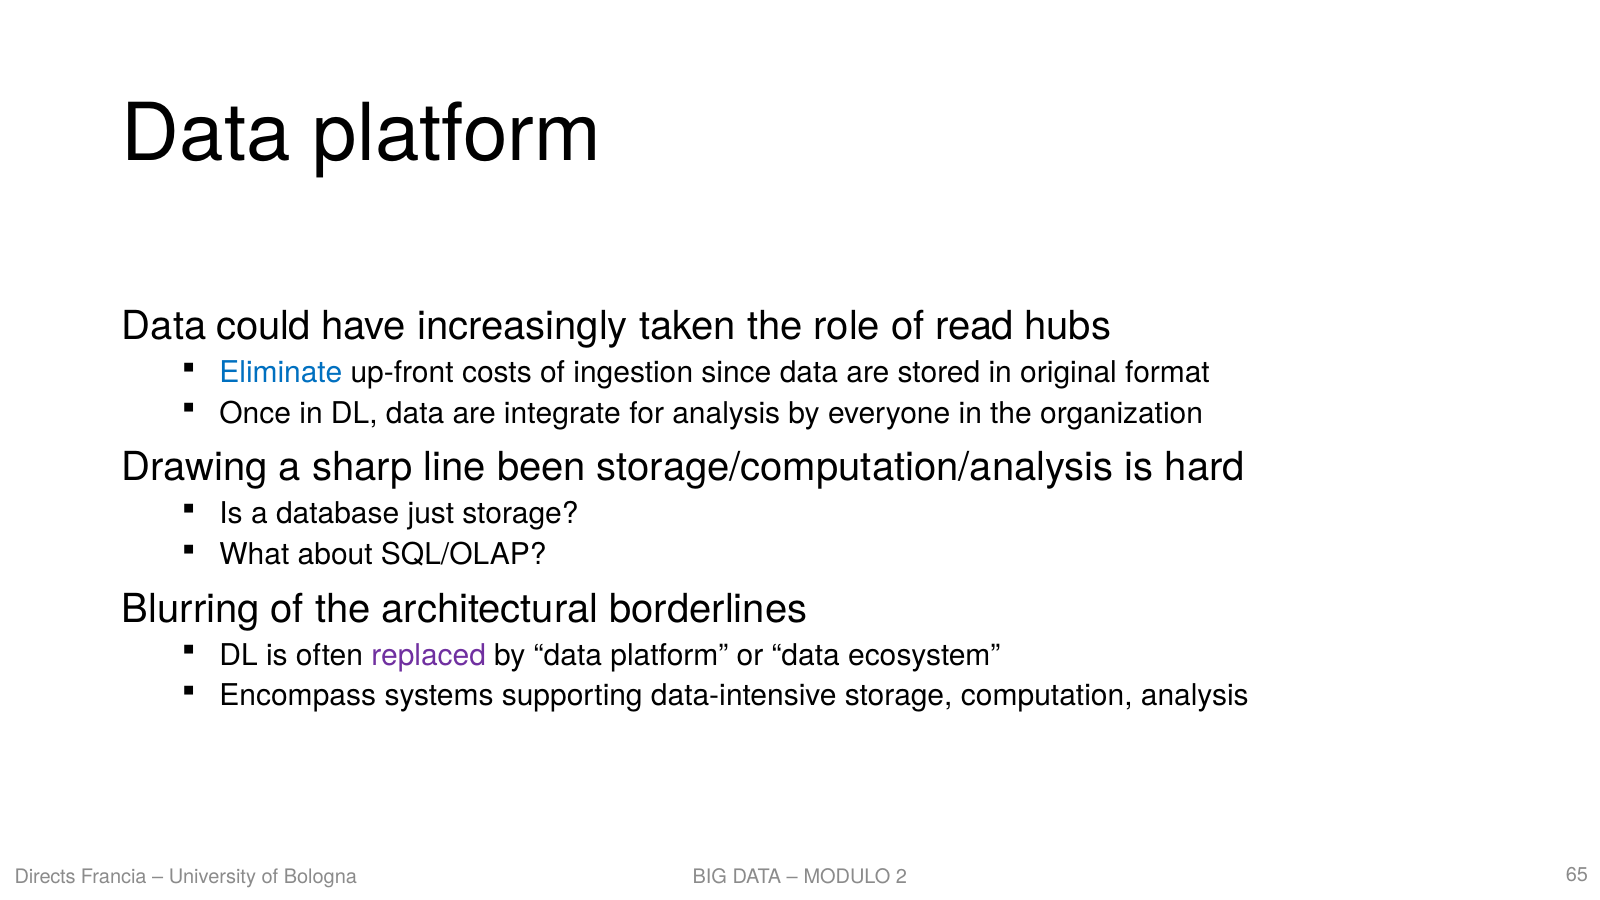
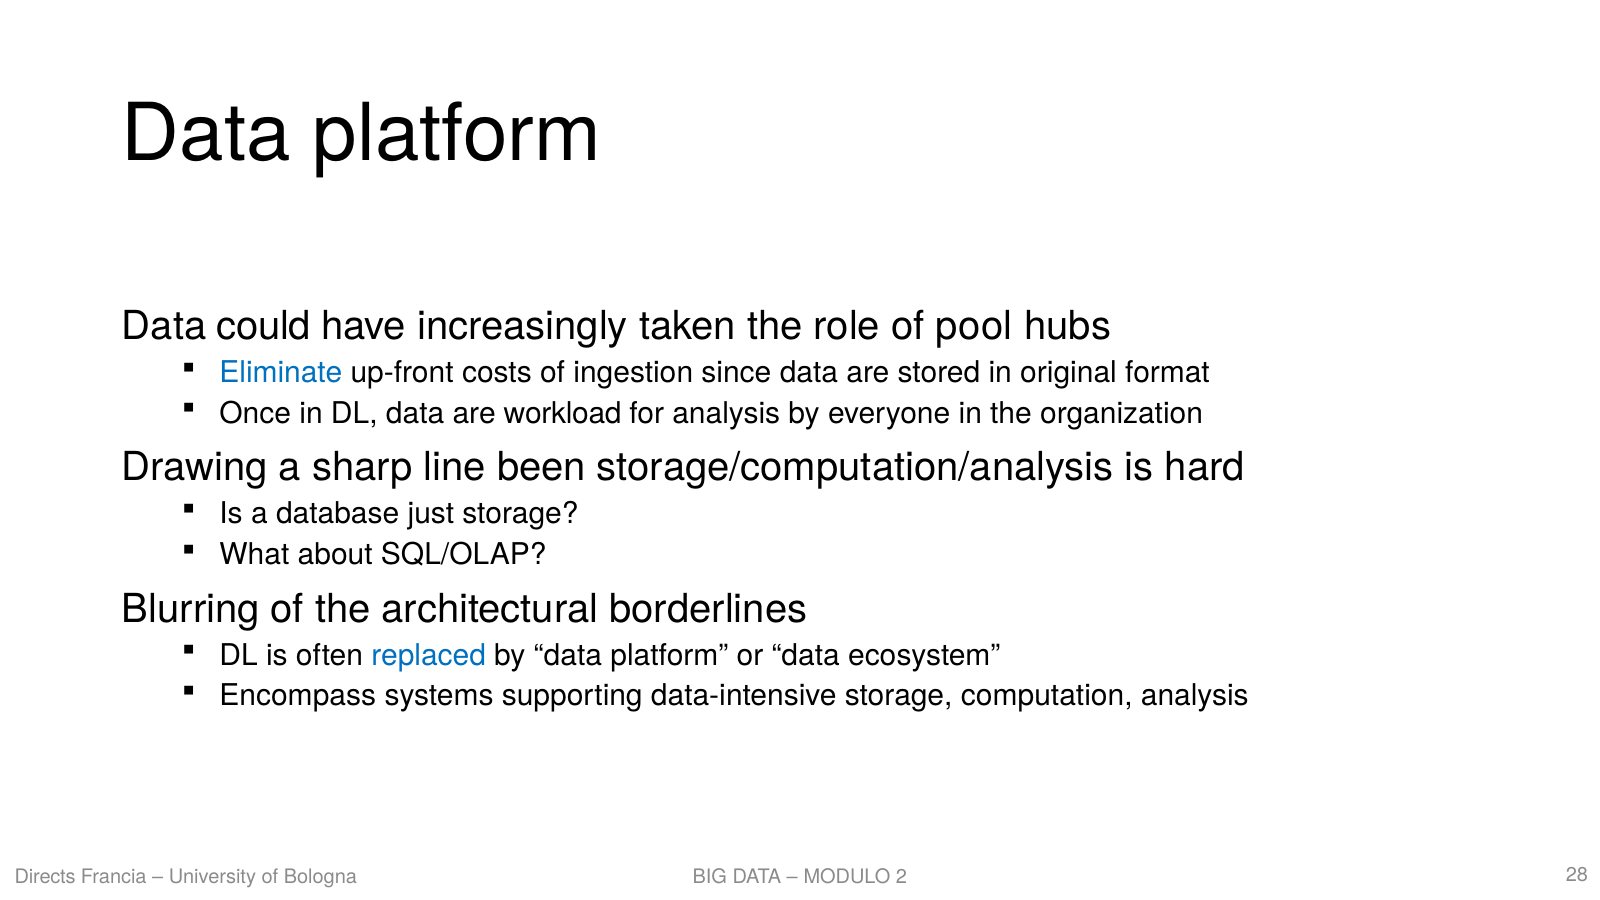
read: read -> pool
integrate: integrate -> workload
replaced colour: purple -> blue
65: 65 -> 28
